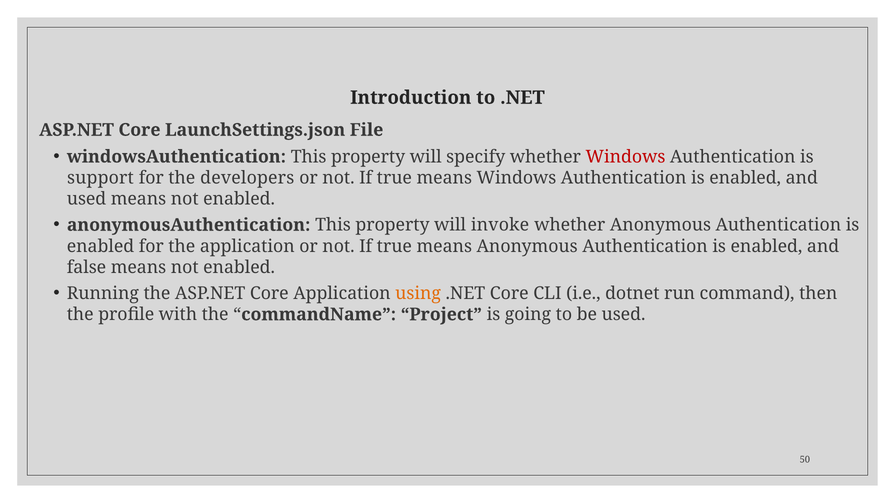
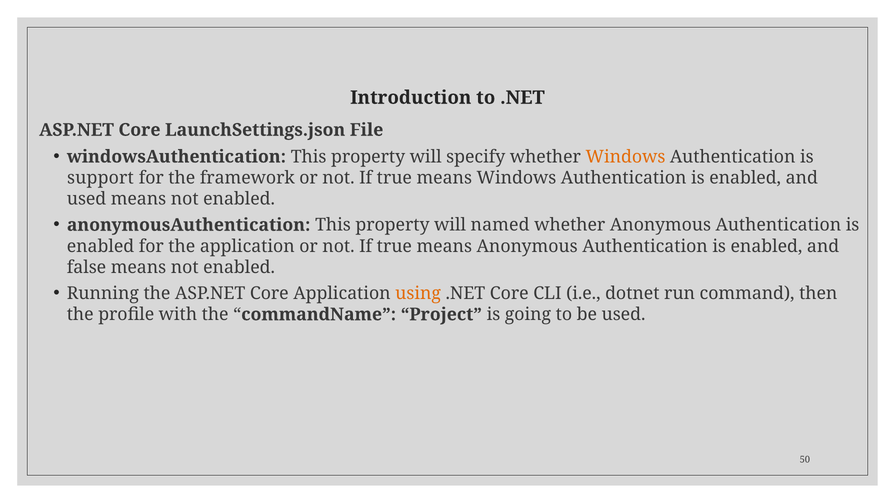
Windows at (625, 157) colour: red -> orange
developers: developers -> framework
invoke: invoke -> named
